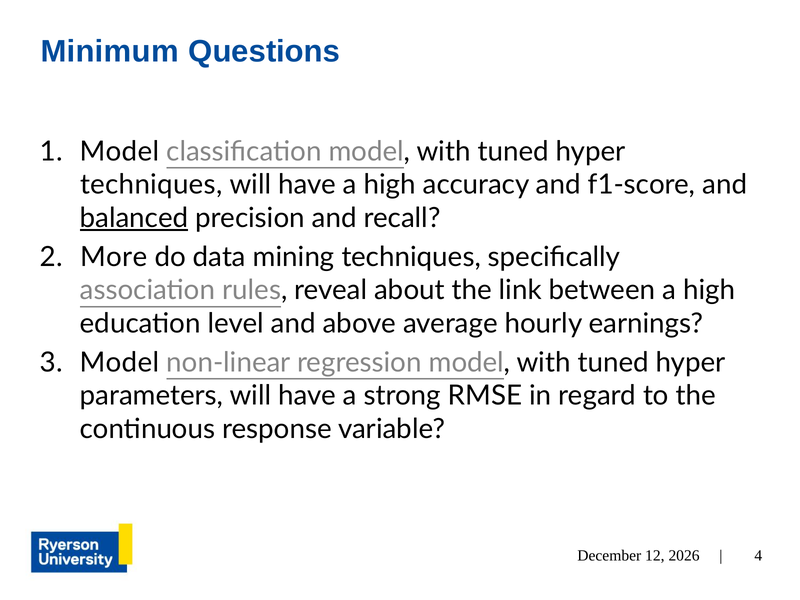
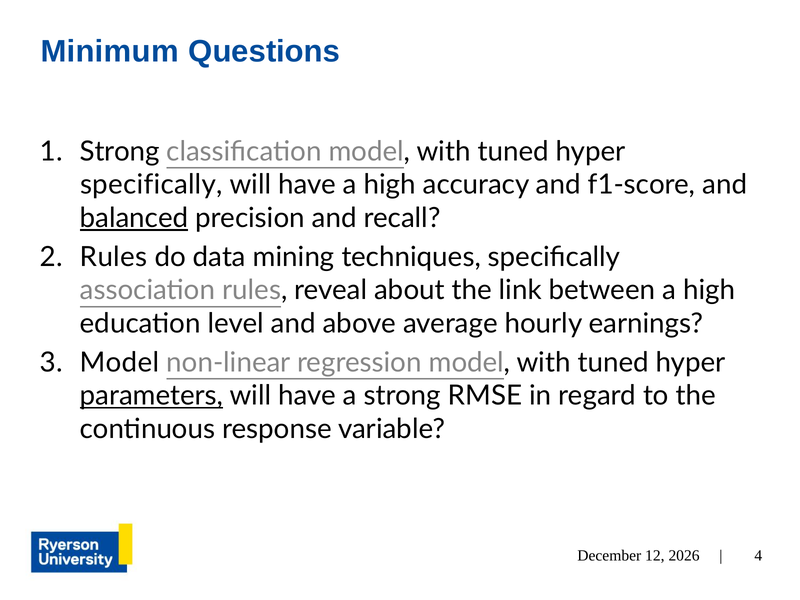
Model at (120, 151): Model -> Strong
techniques at (151, 185): techniques -> specifically
More at (114, 257): More -> Rules
parameters underline: none -> present
